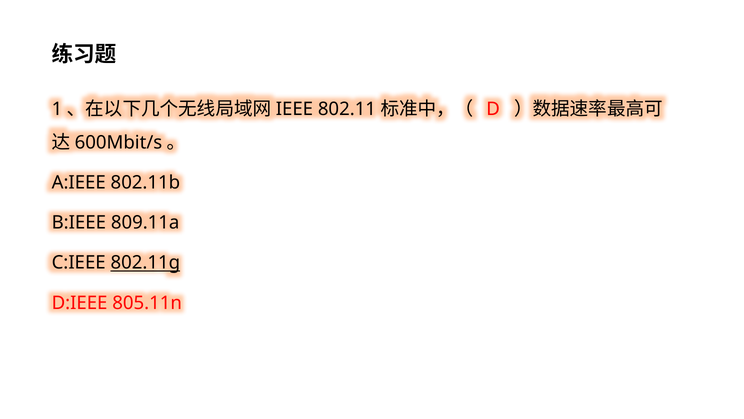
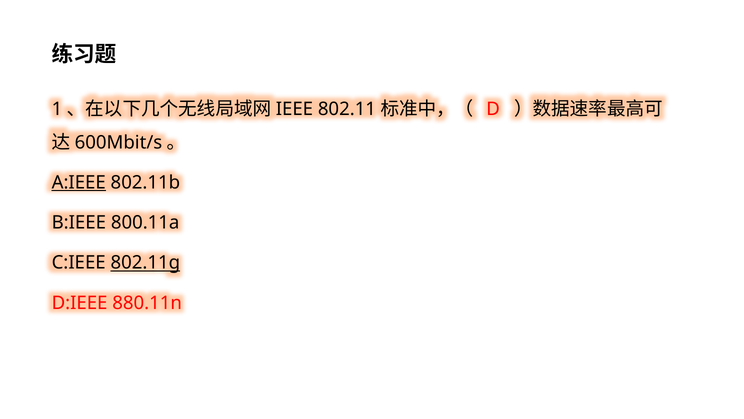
A:IEEE underline: none -> present
809.11a: 809.11a -> 800.11a
805.11n: 805.11n -> 880.11n
